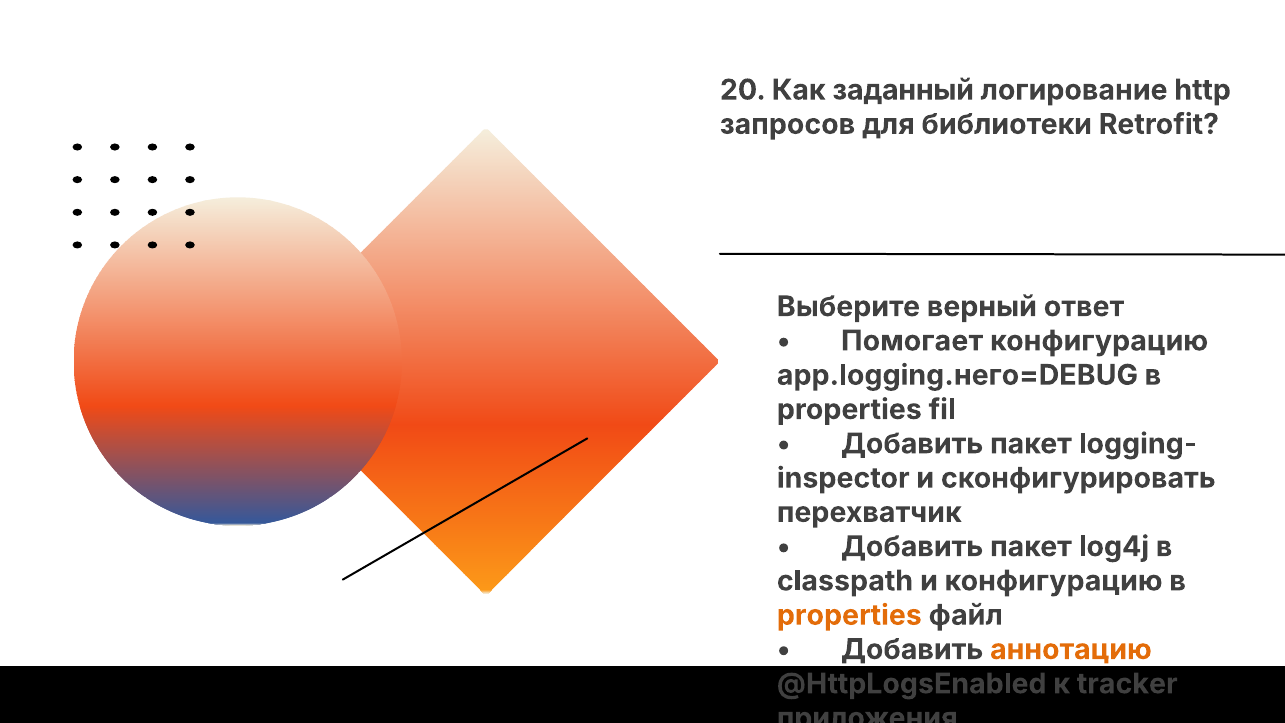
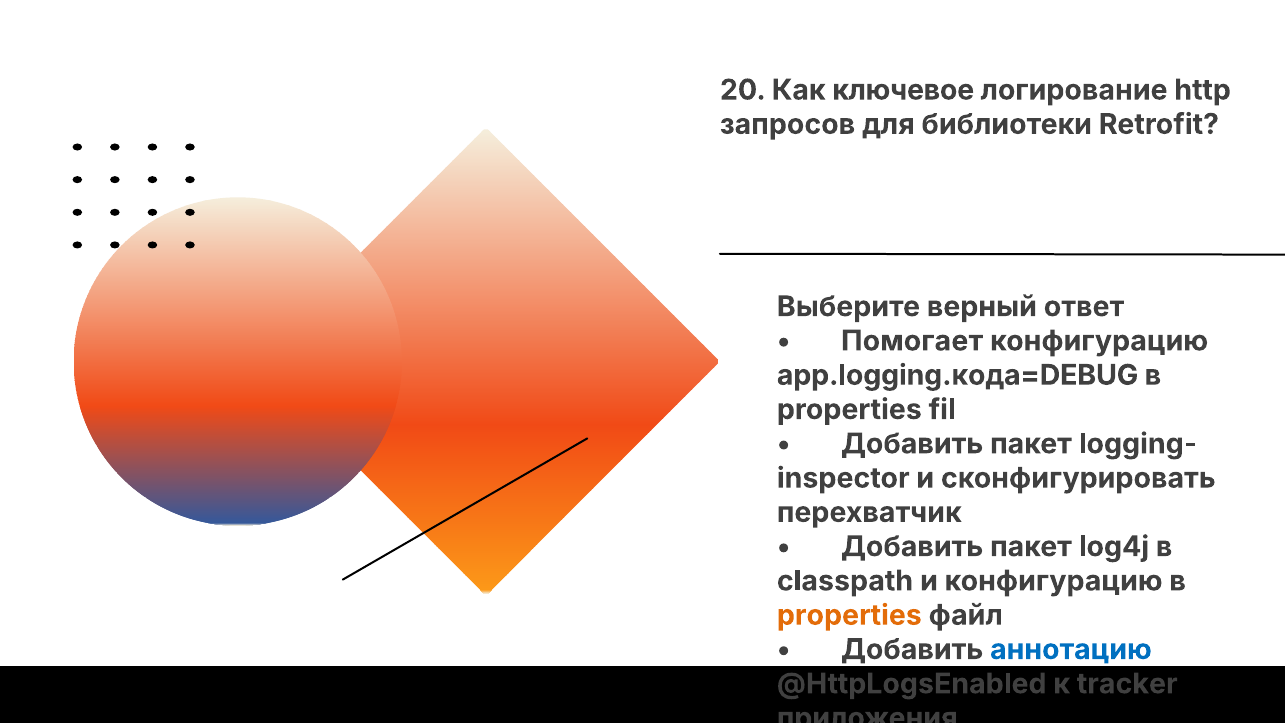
заданный: заданный -> ключевое
app.logging.него=DEBUG: app.logging.него=DEBUG -> app.logging.кода=DEBUG
аннотацию colour: orange -> blue
